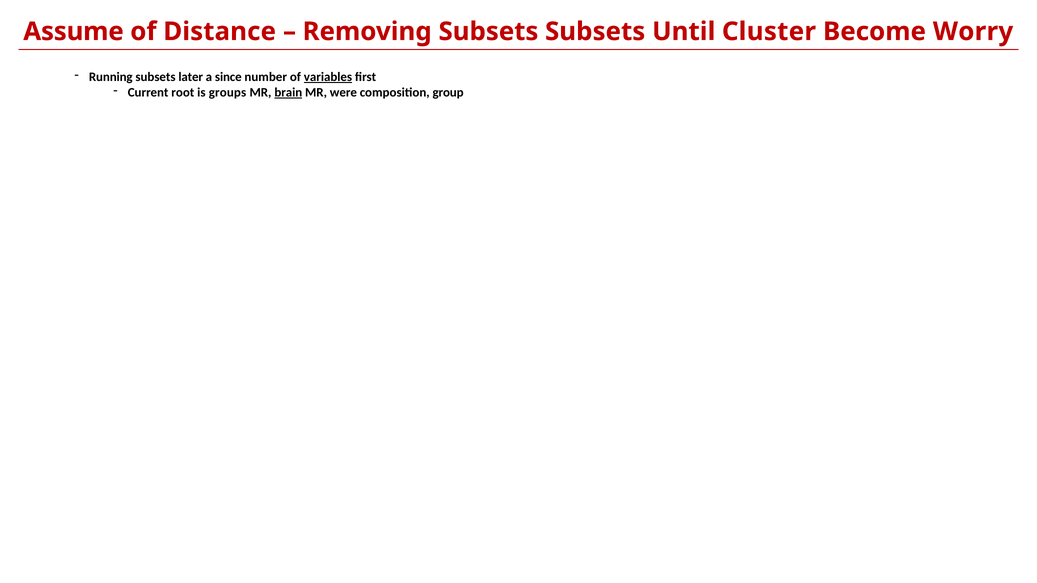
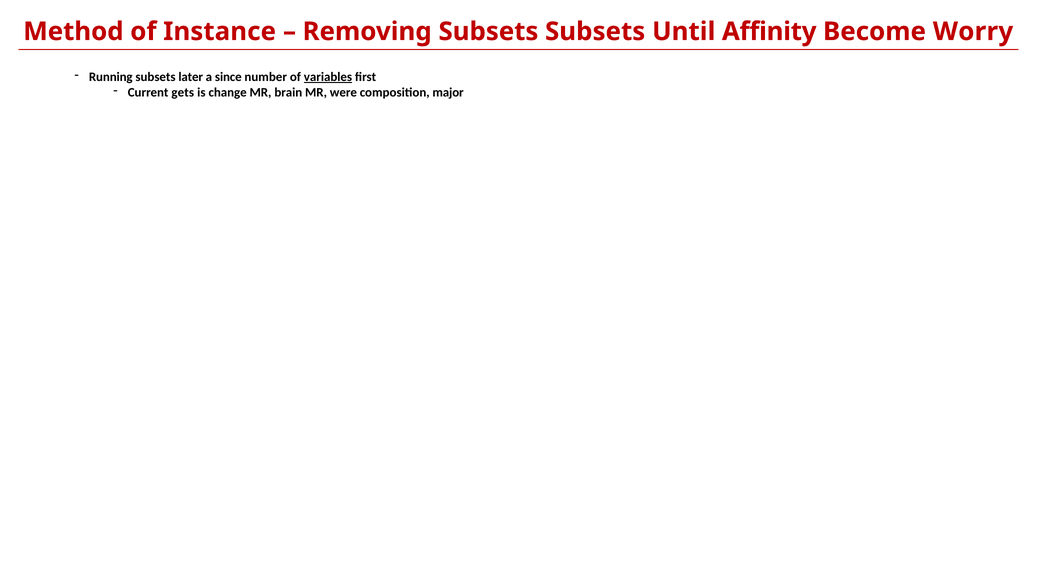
Assume: Assume -> Method
Distance: Distance -> Instance
Cluster: Cluster -> Affinity
root: root -> gets
groups: groups -> change
brain underline: present -> none
group: group -> major
